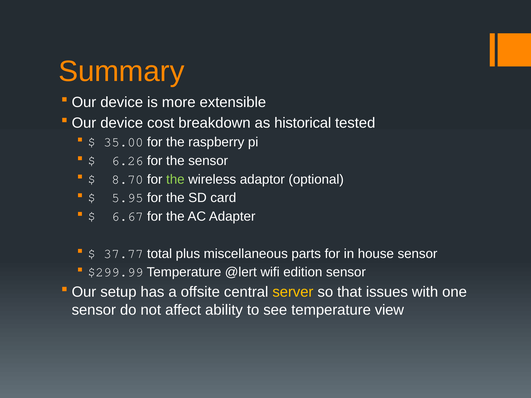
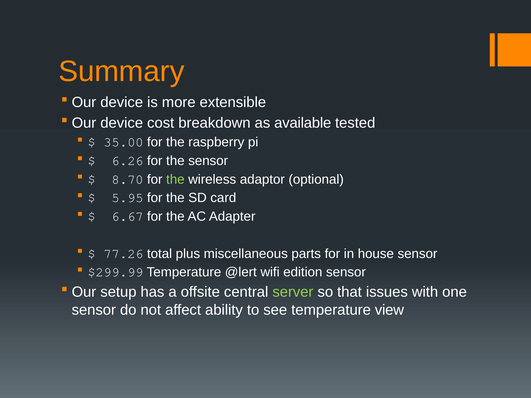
historical: historical -> available
37.77: 37.77 -> 77.26
server colour: yellow -> light green
